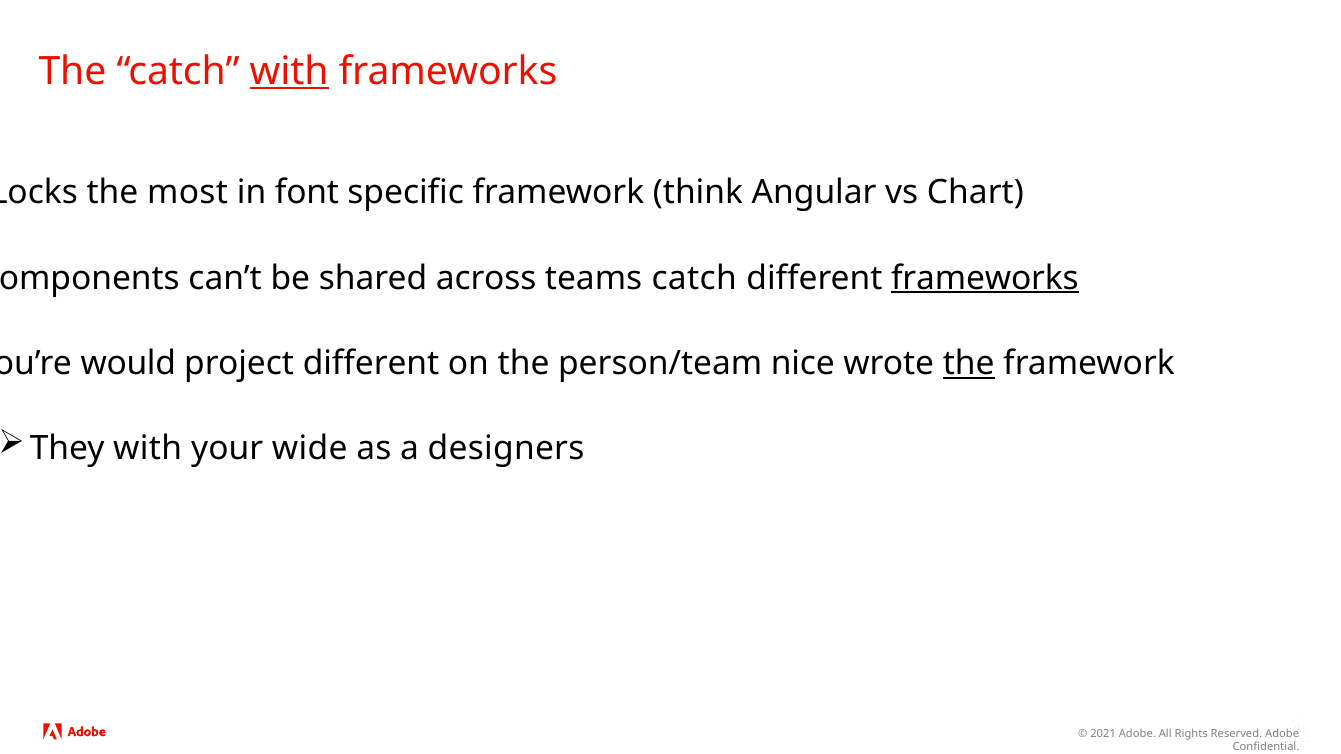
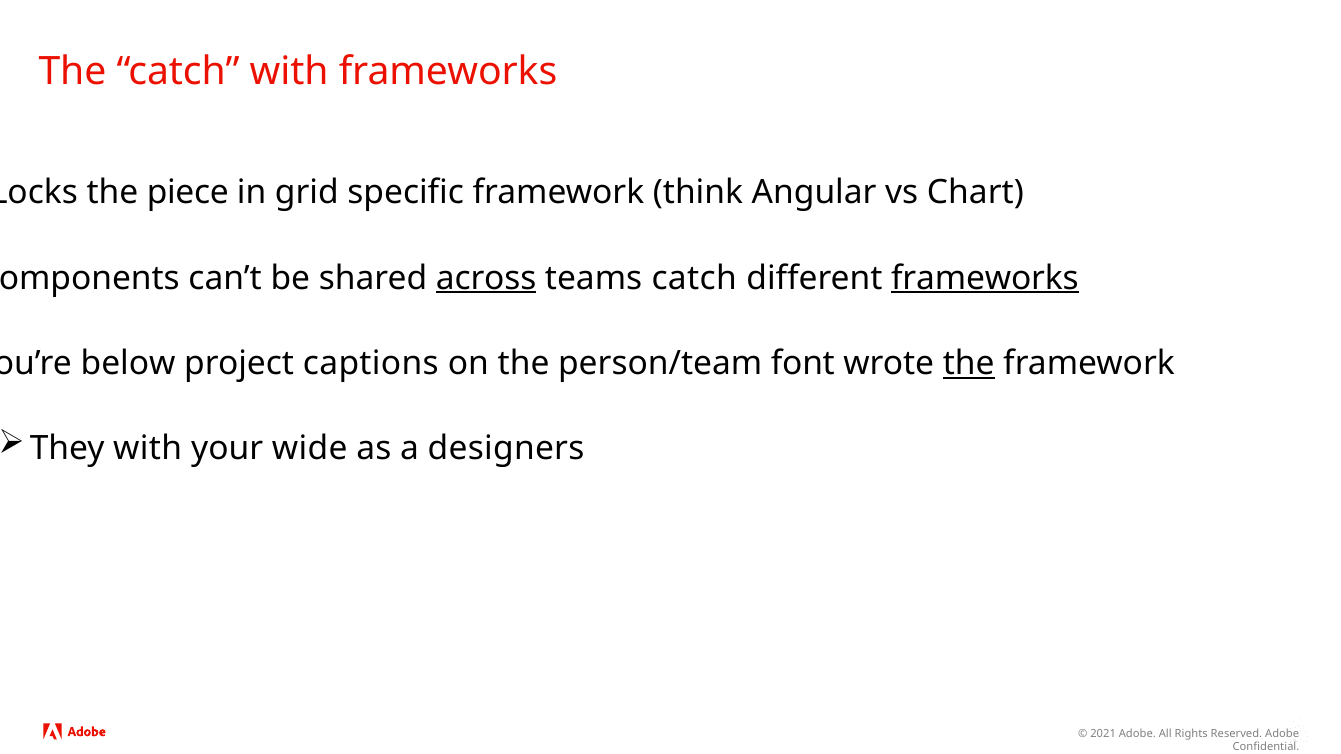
with at (289, 71) underline: present -> none
most: most -> piece
font: font -> grid
across underline: none -> present
would: would -> below
project different: different -> captions
nice: nice -> font
